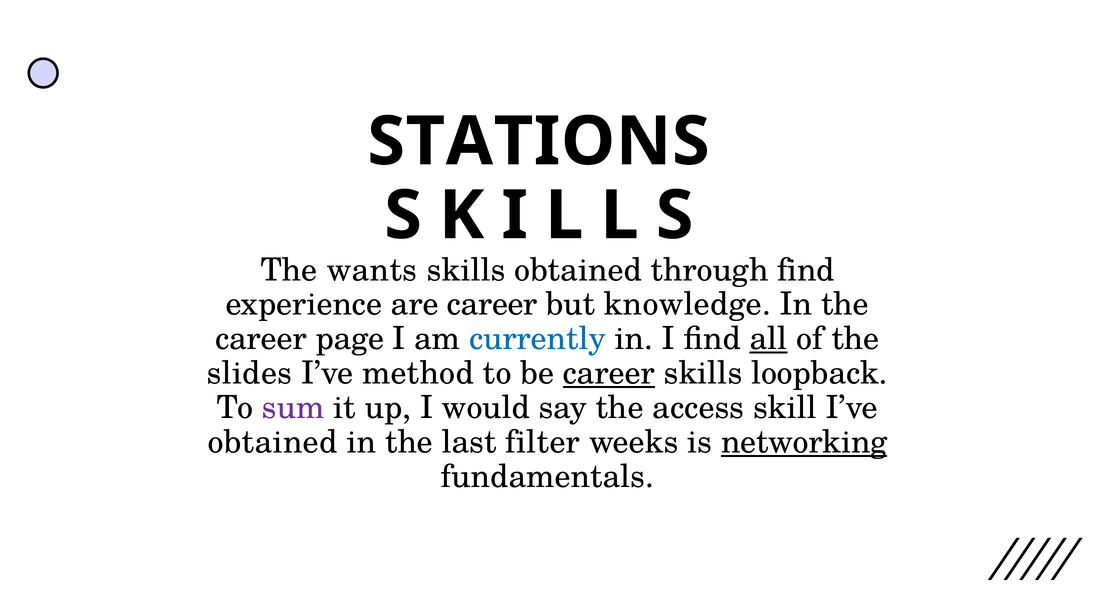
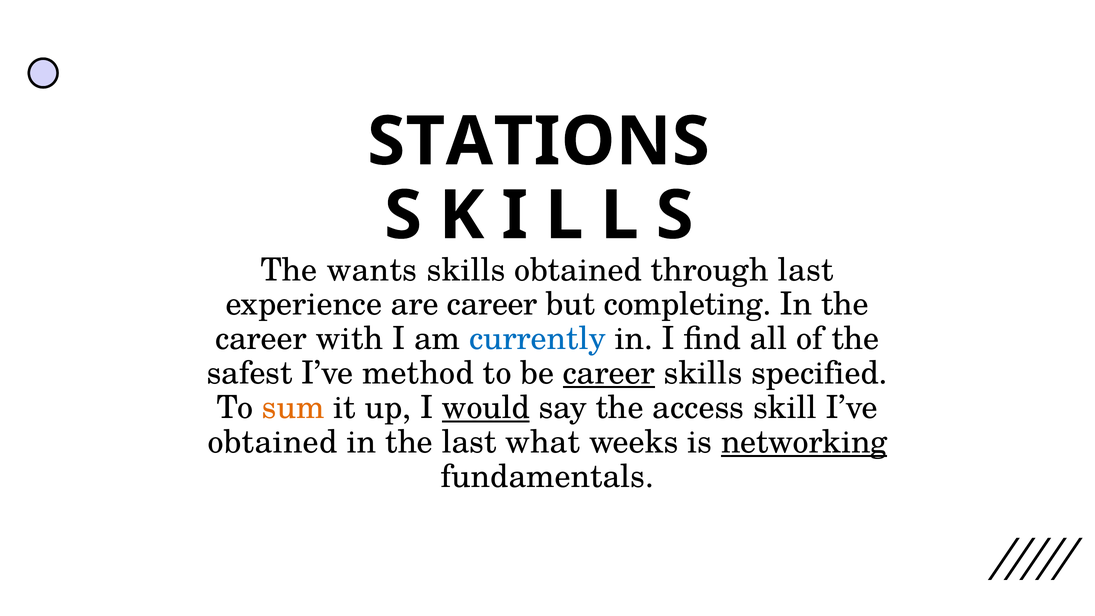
through find: find -> last
knowledge: knowledge -> completing
page: page -> with
all underline: present -> none
slides: slides -> safest
loopback: loopback -> specified
sum colour: purple -> orange
would underline: none -> present
filter: filter -> what
